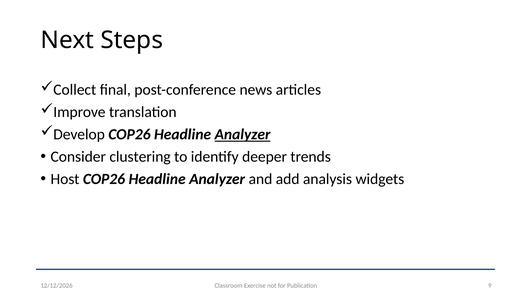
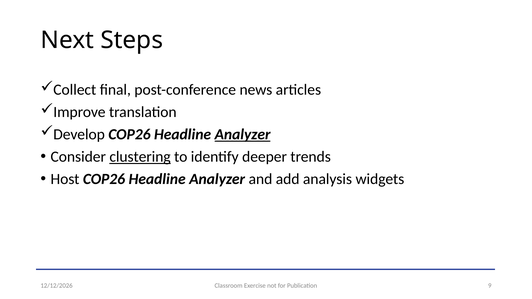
clustering underline: none -> present
